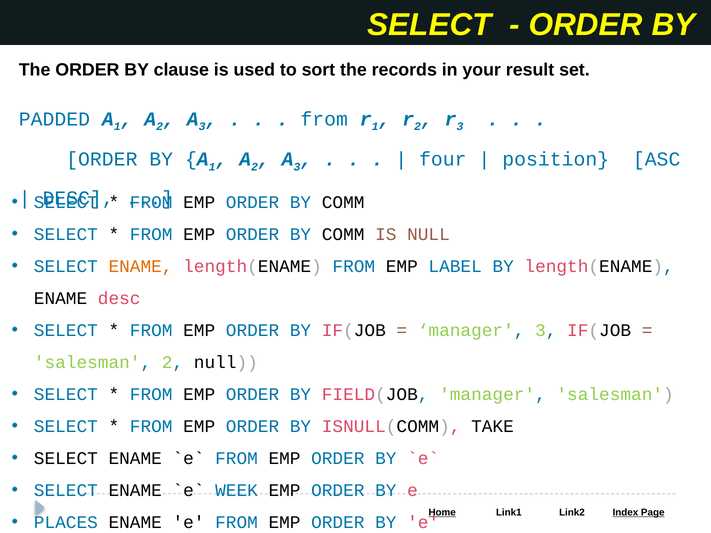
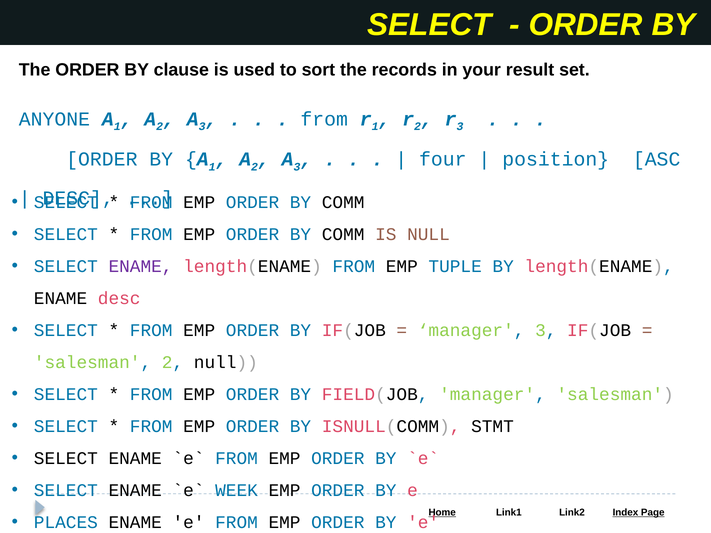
PADDED: PADDED -> ANYONE
ENAME at (141, 267) colour: orange -> purple
LABEL: LABEL -> TUPLE
TAKE: TAKE -> STMT
